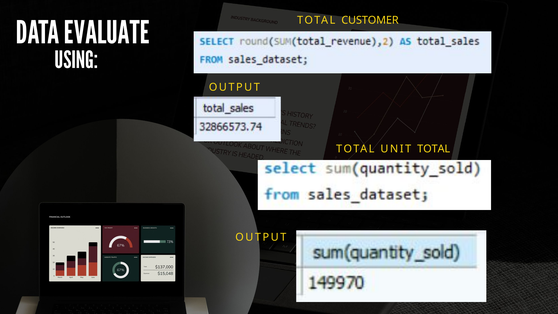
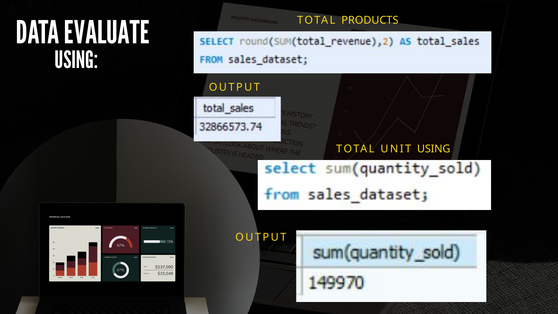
CUSTOMER: CUSTOMER -> PRODUCTS
UNIT TOTAL: TOTAL -> USING
